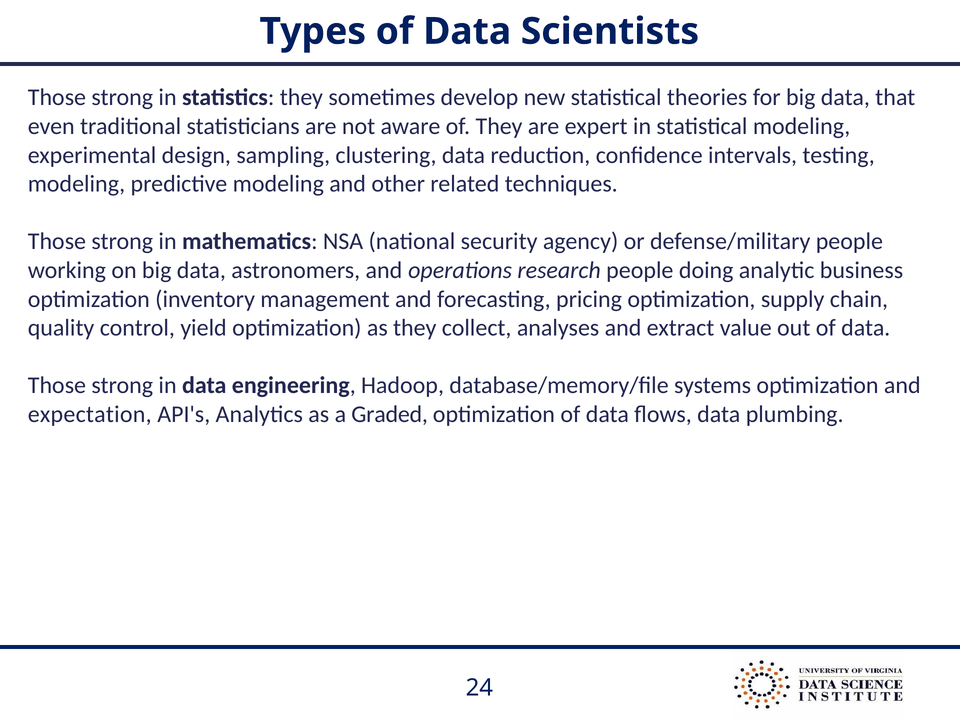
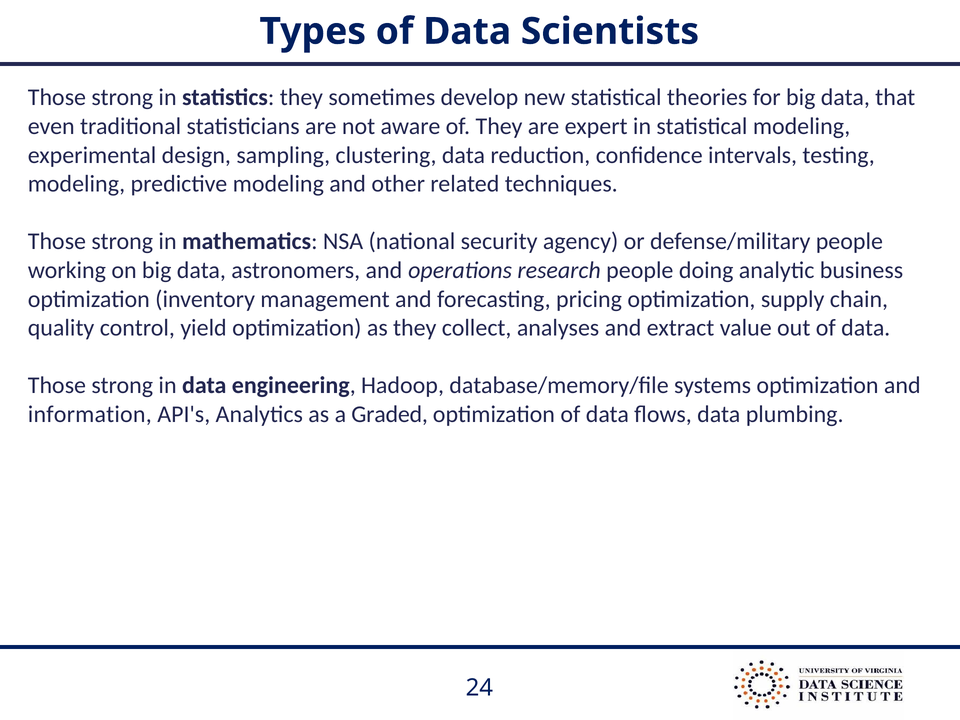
expectation: expectation -> information
